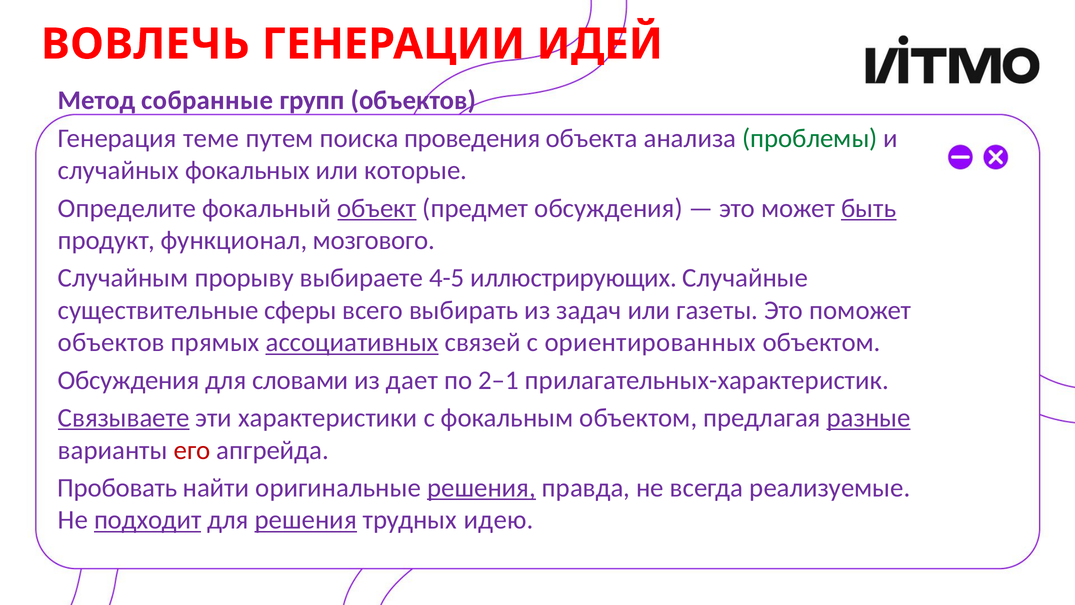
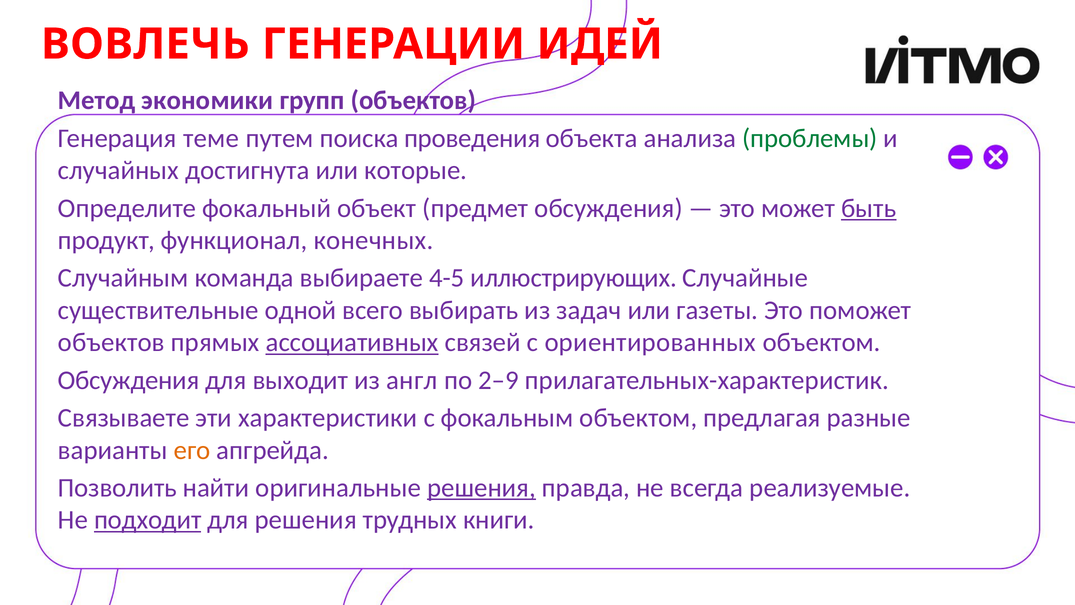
собранные: собранные -> экономики
фокальных: фокальных -> достигнута
объект underline: present -> none
мозгового: мозгового -> конечных
прорыву: прорыву -> команда
сферы: сферы -> одной
словами: словами -> выходит
дает: дает -> англ
2–1: 2–1 -> 2–9
Связываете underline: present -> none
разные underline: present -> none
его colour: red -> orange
Пробовать: Пробовать -> Позволить
решения at (306, 520) underline: present -> none
идею: идею -> книги
